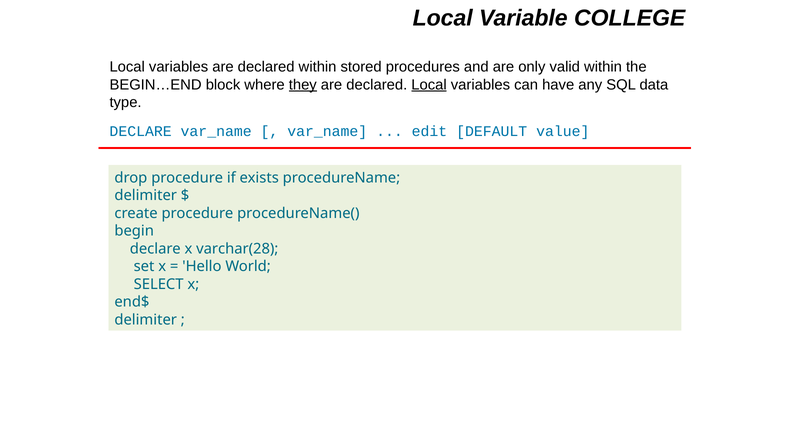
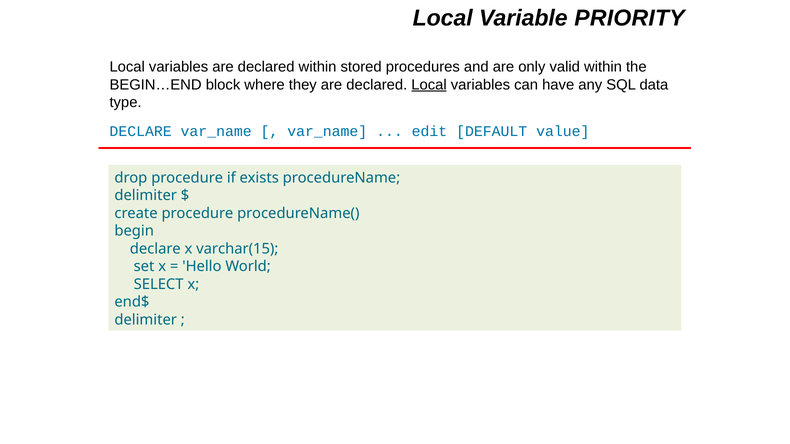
COLLEGE: COLLEGE -> PRIORITY
they underline: present -> none
varchar(28: varchar(28 -> varchar(15
